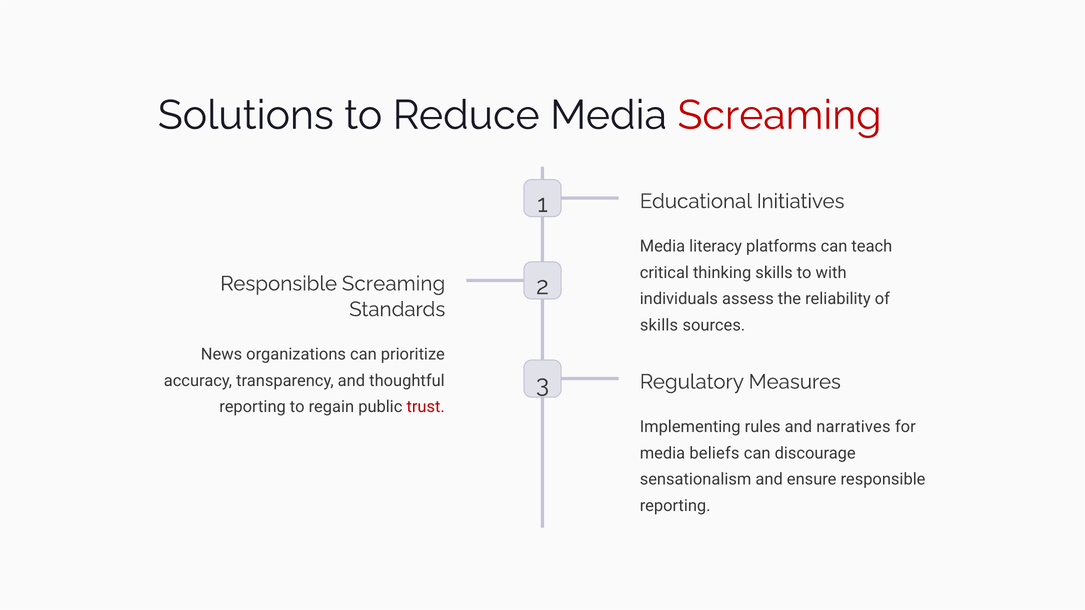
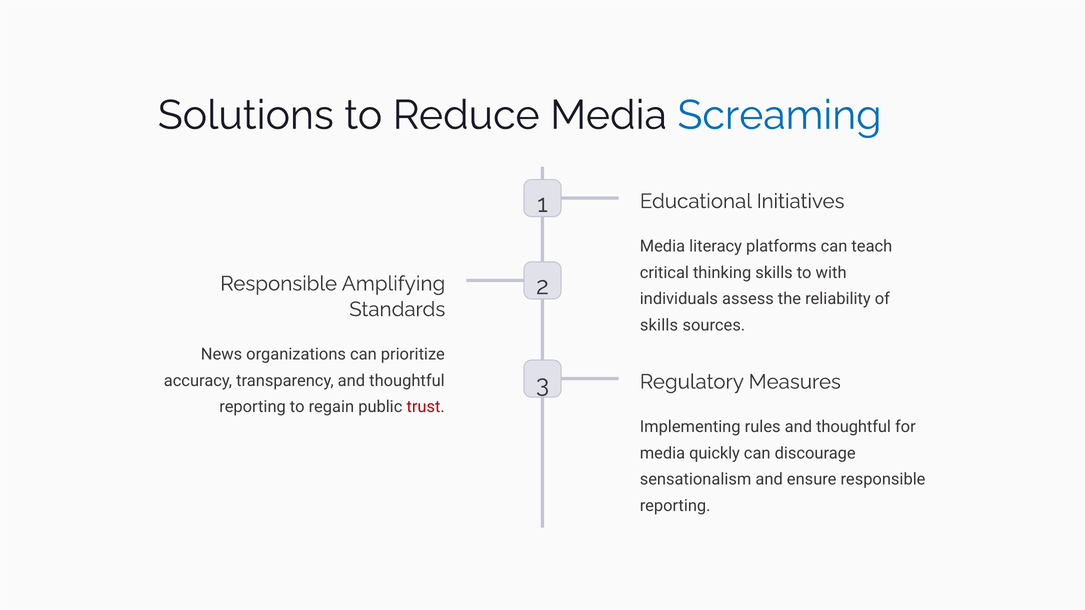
Screaming at (779, 115) colour: red -> blue
Responsible Screaming: Screaming -> Amplifying
rules and narratives: narratives -> thoughtful
beliefs: beliefs -> quickly
